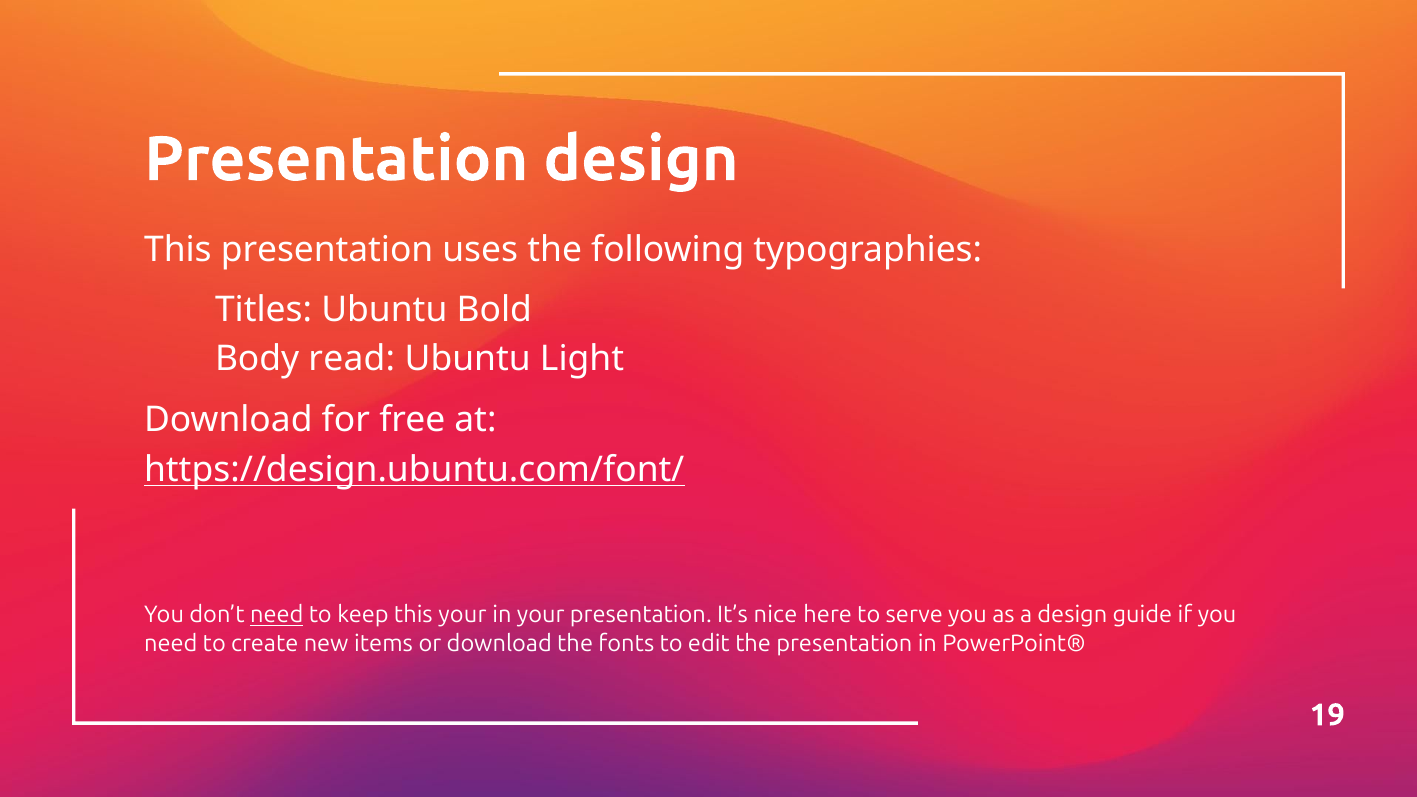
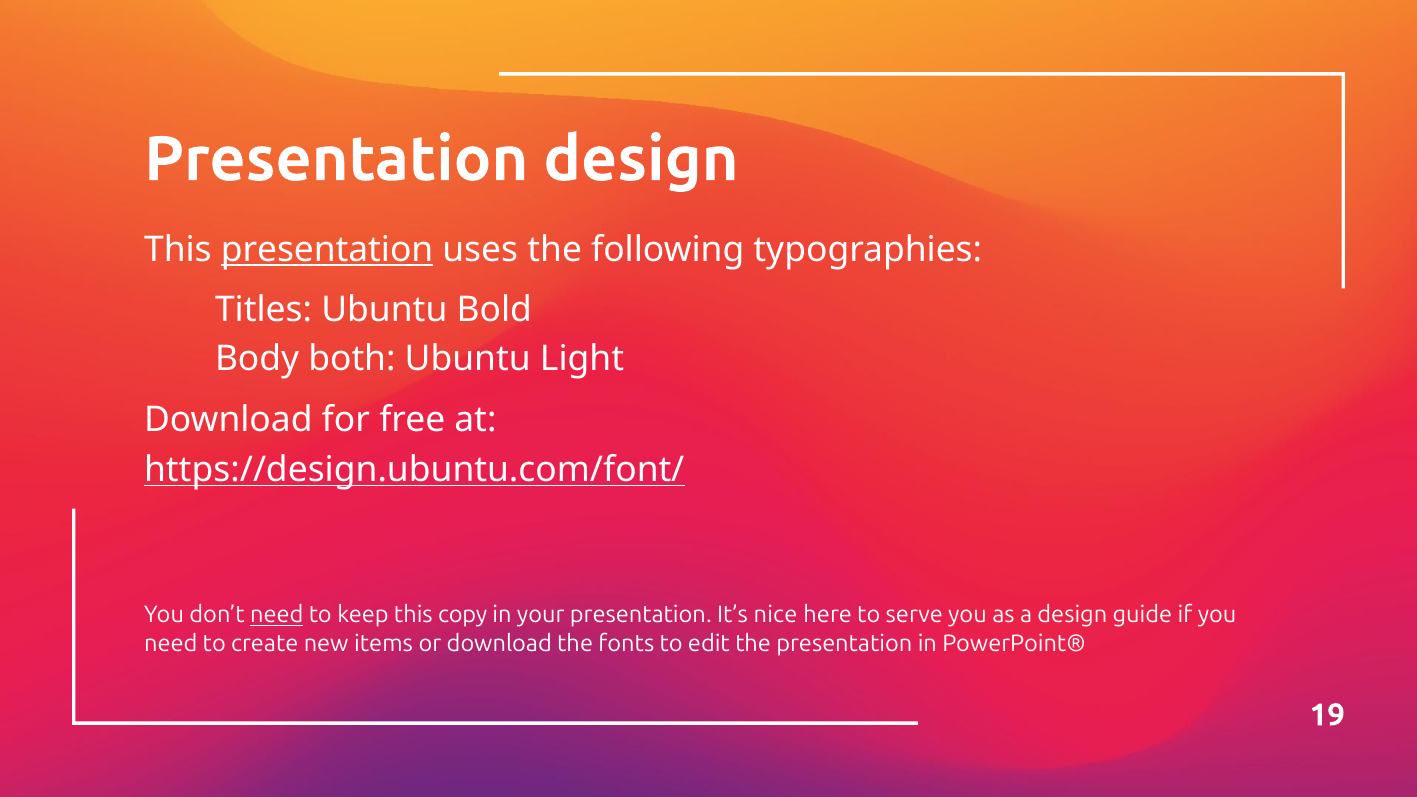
presentation at (327, 249) underline: none -> present
read: read -> both
this your: your -> copy
